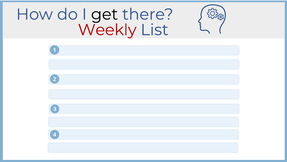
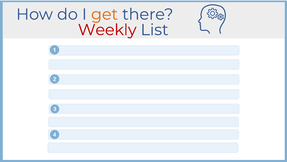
get colour: black -> orange
